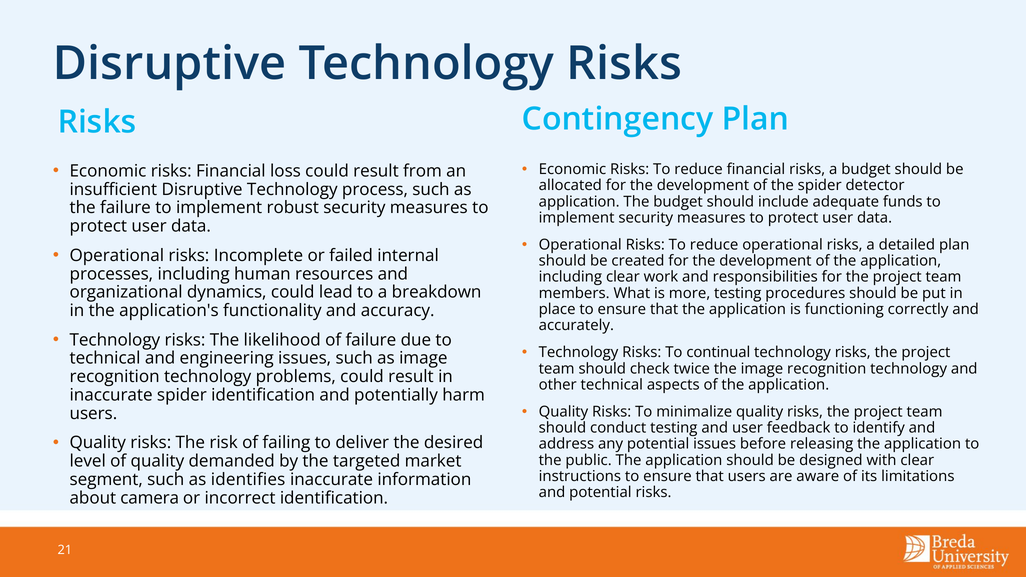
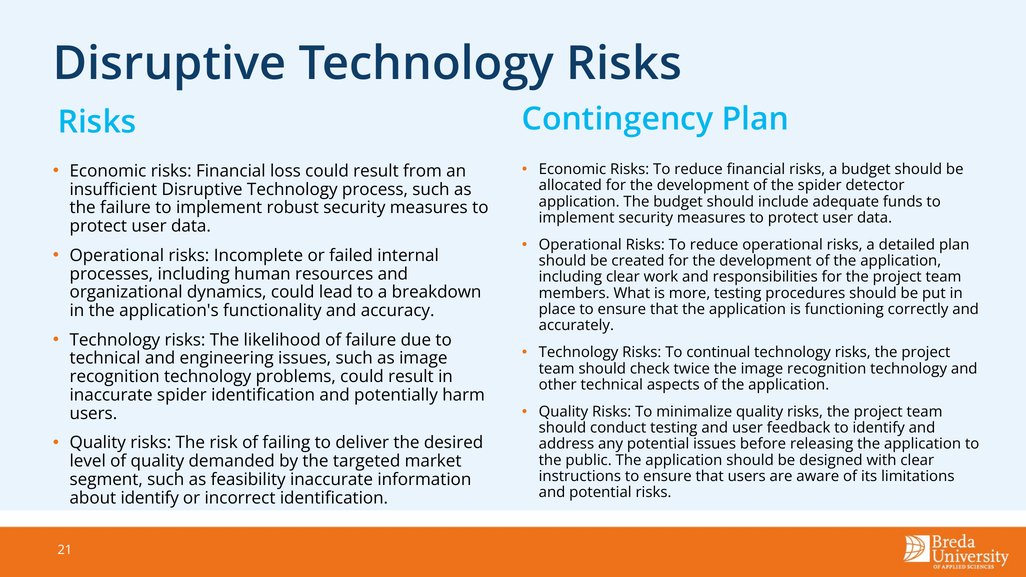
identifies: identifies -> feasibility
about camera: camera -> identify
